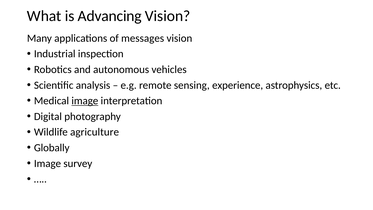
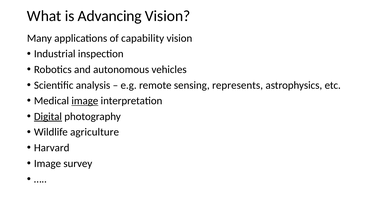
messages: messages -> capability
experience: experience -> represents
Digital underline: none -> present
Globally: Globally -> Harvard
